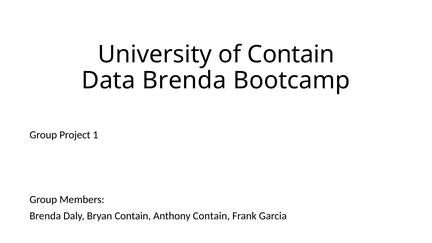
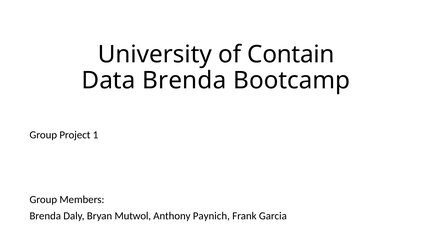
Bryan Contain: Contain -> Mutwol
Anthony Contain: Contain -> Paynich
